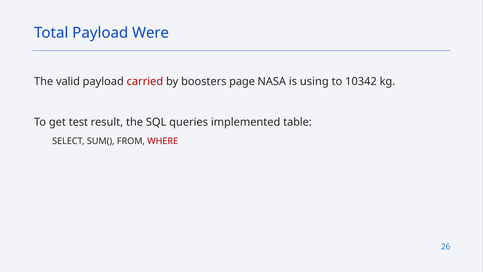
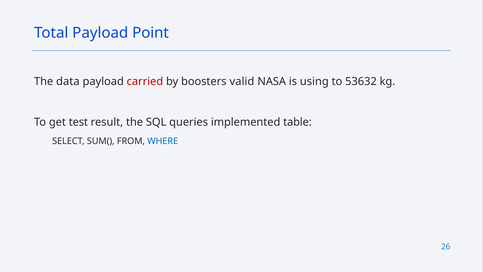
Were: Were -> Point
valid: valid -> data
page: page -> valid
10342: 10342 -> 53632
WHERE colour: red -> blue
